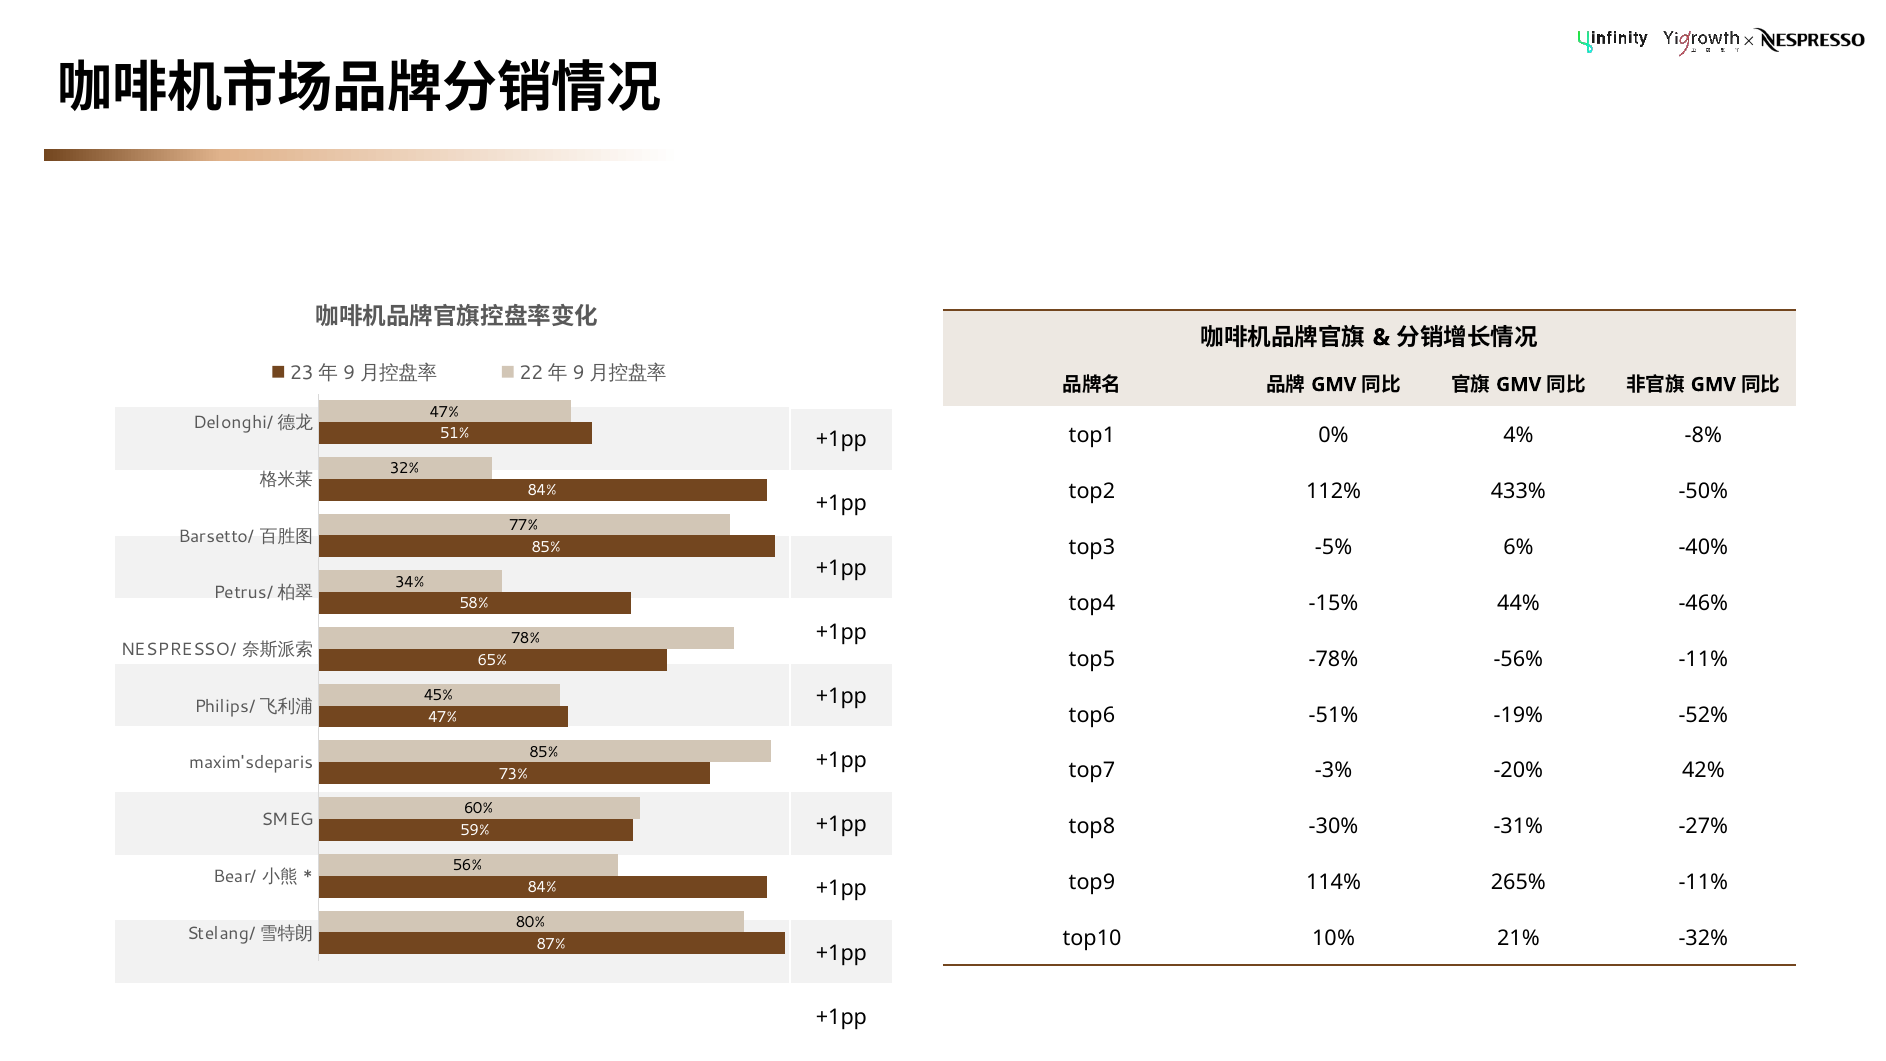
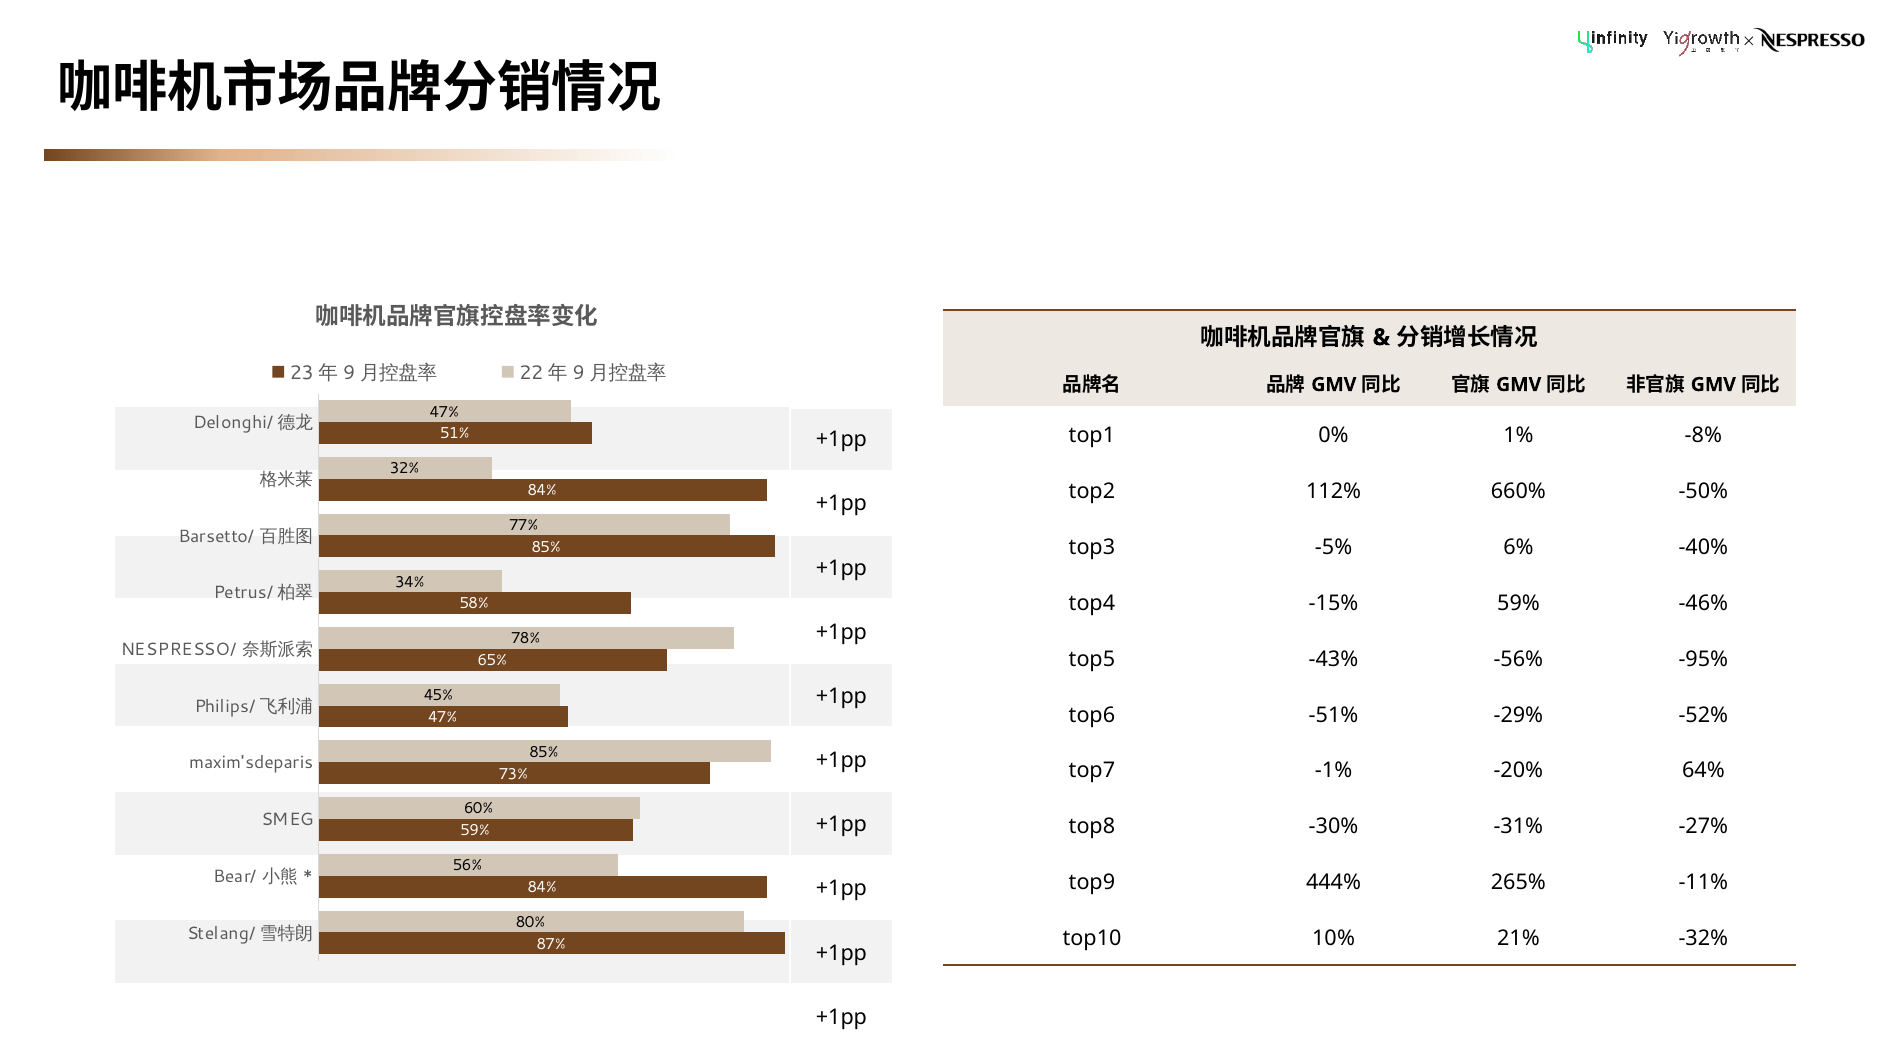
4%: 4% -> 1%
433%: 433% -> 660%
-15% 44%: 44% -> 59%
-78%: -78% -> -43%
-56% -11%: -11% -> -95%
-19%: -19% -> -29%
-3%: -3% -> -1%
42%: 42% -> 64%
114%: 114% -> 444%
